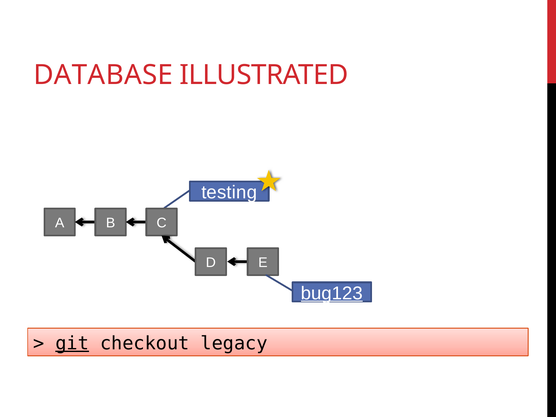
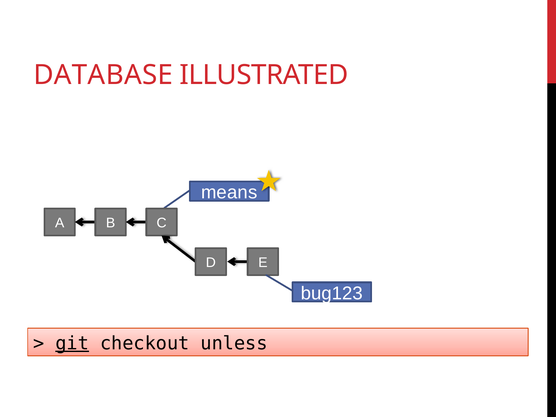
testing: testing -> means
bug123 underline: present -> none
legacy: legacy -> unless
